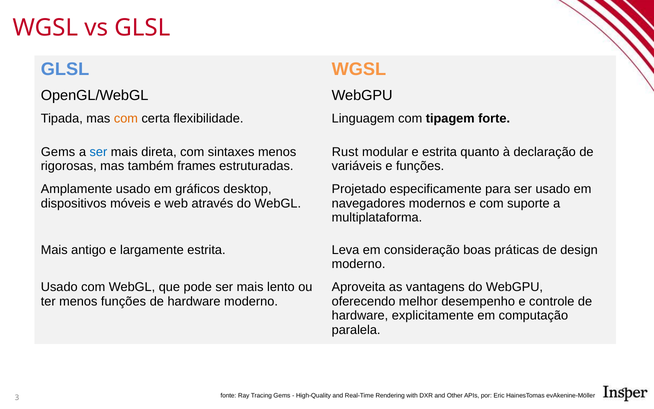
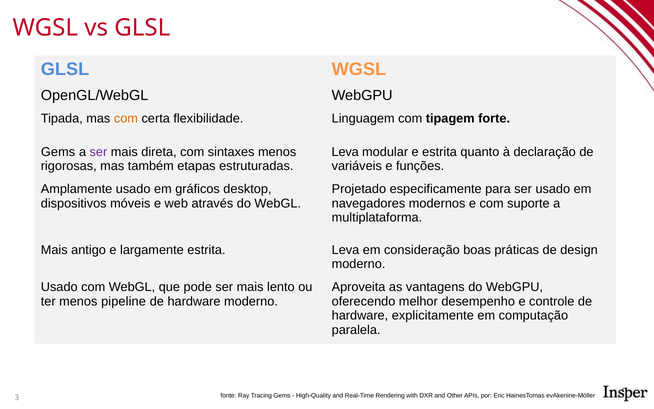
ser at (98, 152) colour: blue -> purple
Rust at (345, 152): Rust -> Leva
frames: frames -> etapas
menos funções: funções -> pipeline
